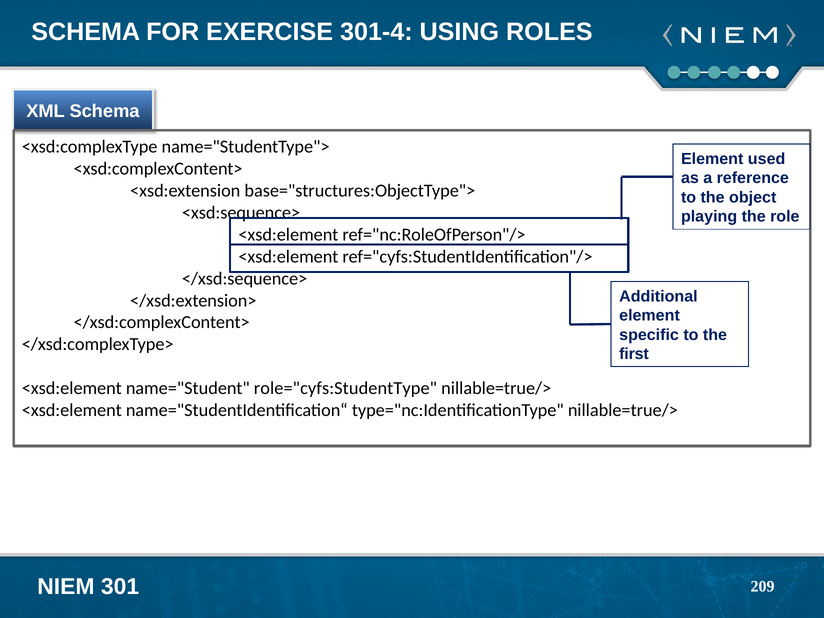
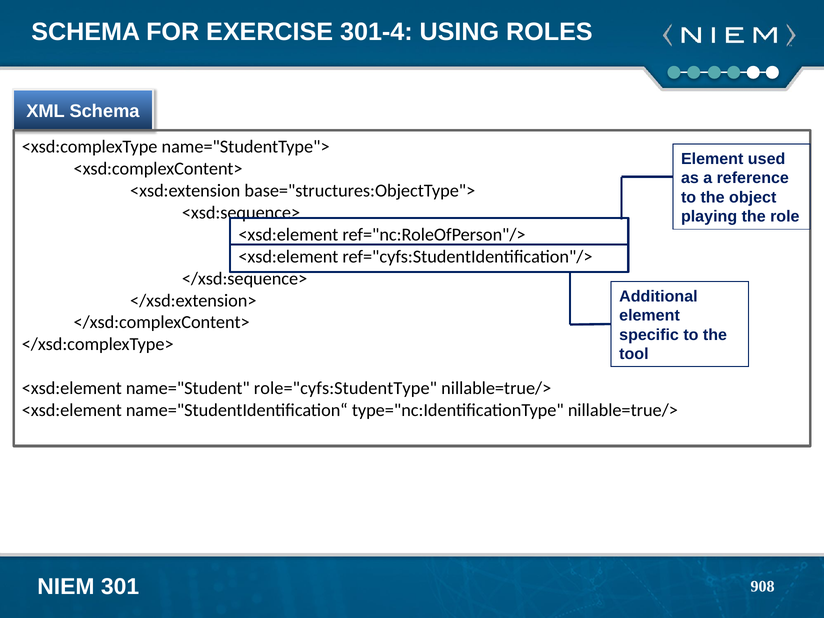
first: first -> tool
209: 209 -> 908
